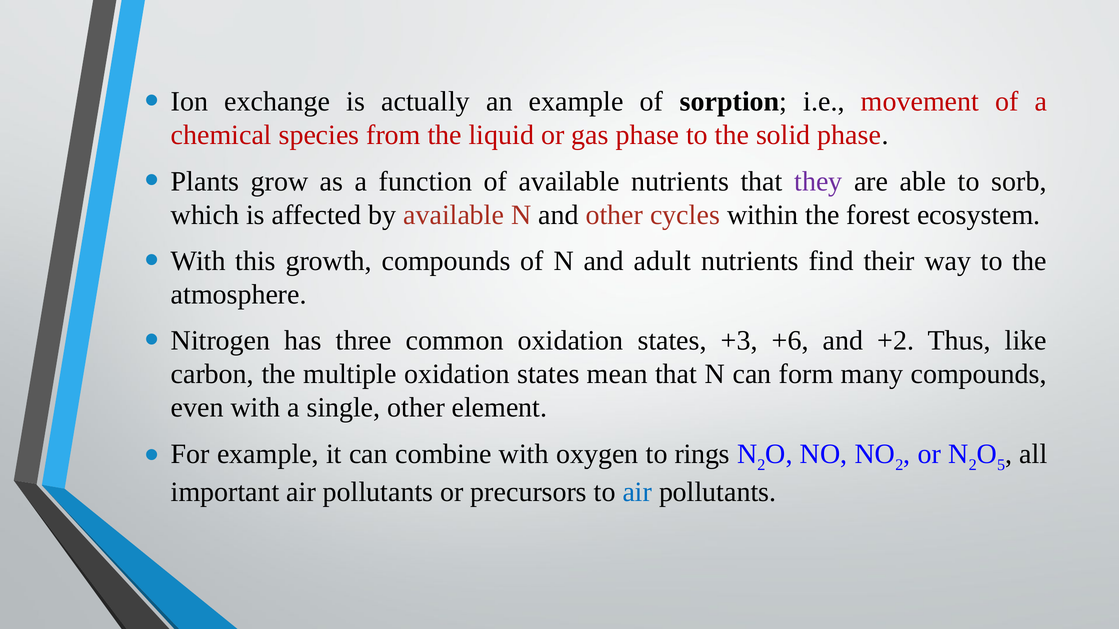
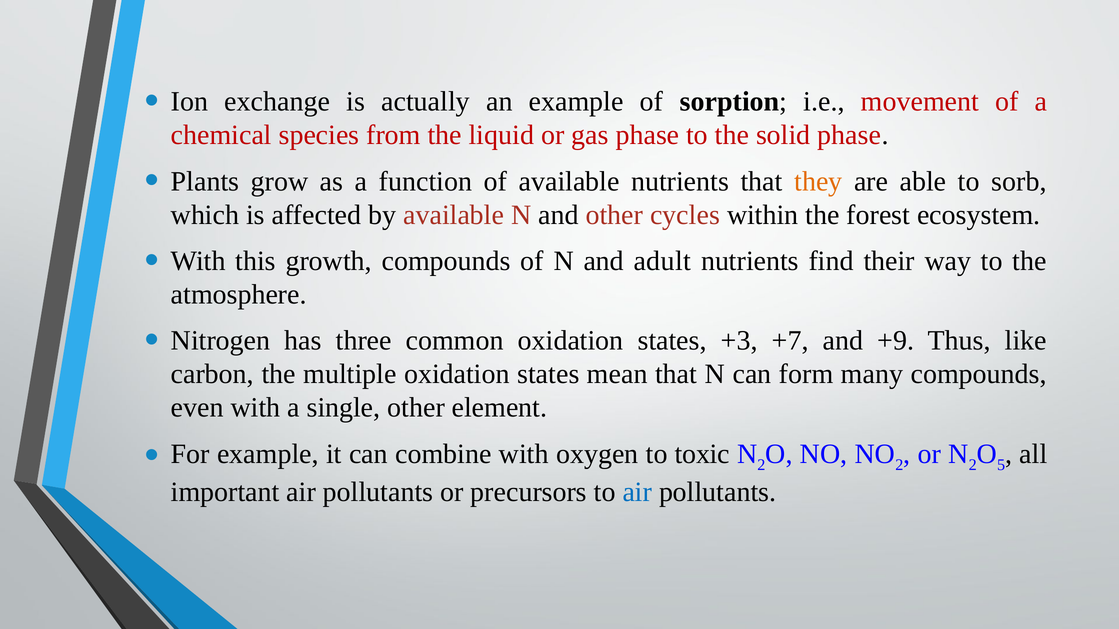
they colour: purple -> orange
+6: +6 -> +7
+2: +2 -> +9
rings: rings -> toxic
